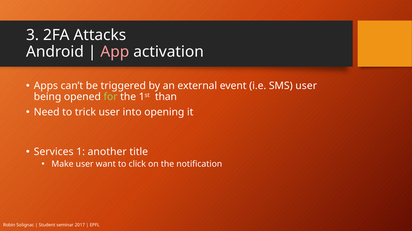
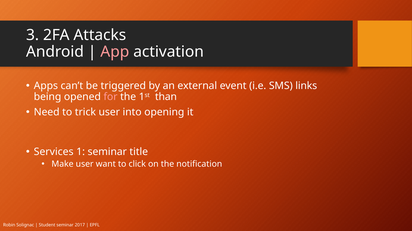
SMS user: user -> links
for colour: light green -> pink
1 another: another -> seminar
